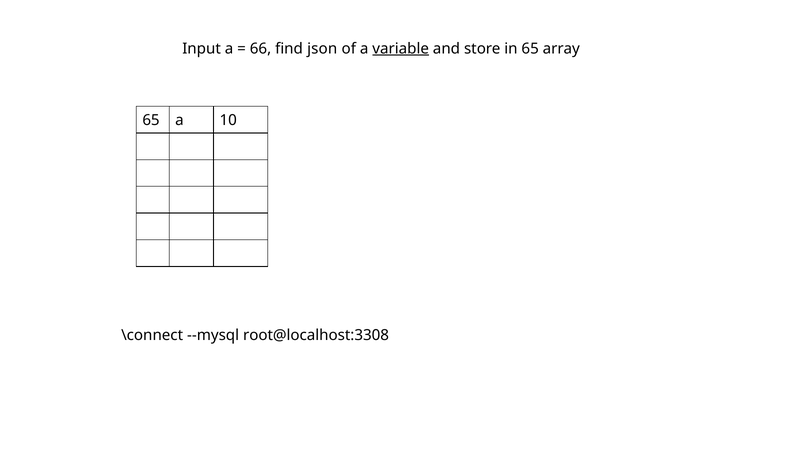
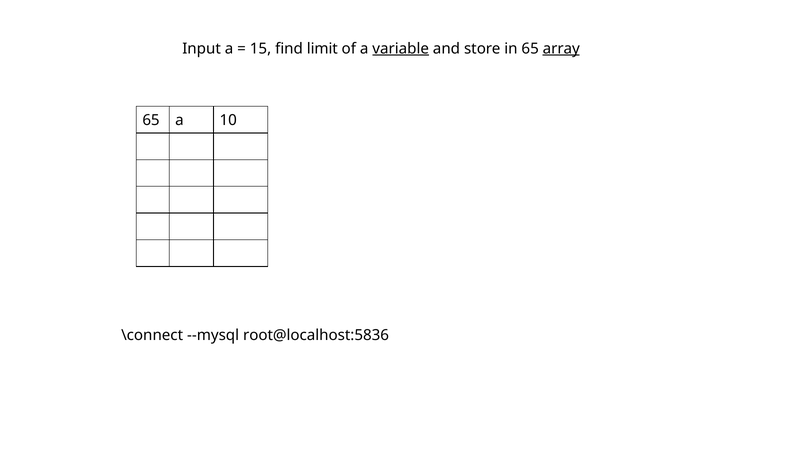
66: 66 -> 15
json: json -> limit
array underline: none -> present
root@localhost:3308: root@localhost:3308 -> root@localhost:5836
